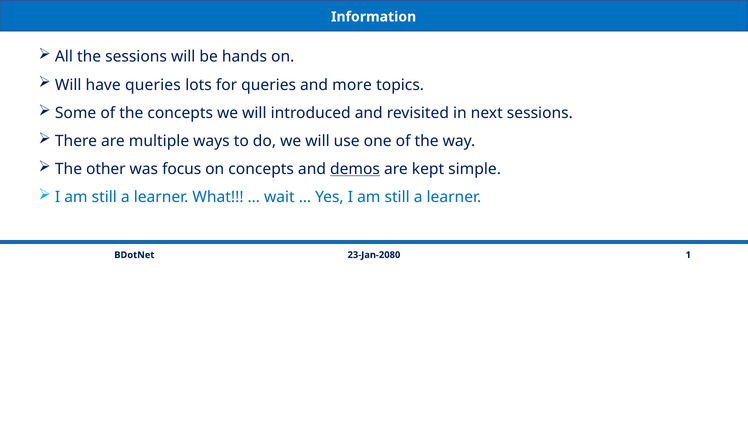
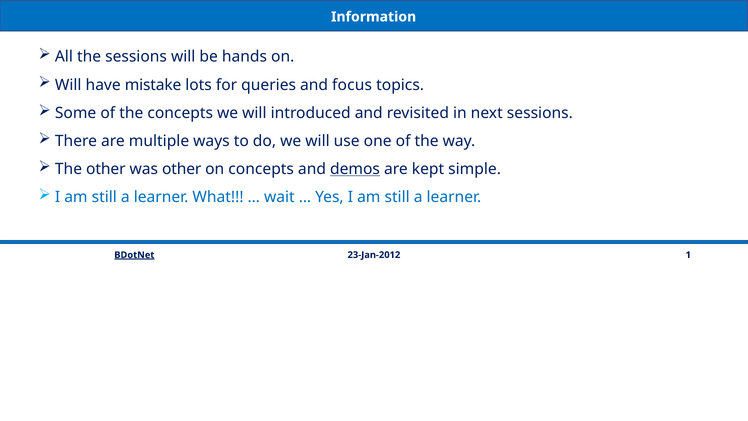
have queries: queries -> mistake
more: more -> focus
was focus: focus -> other
23-Jan-2080: 23-Jan-2080 -> 23-Jan-2012
BDotNet underline: none -> present
